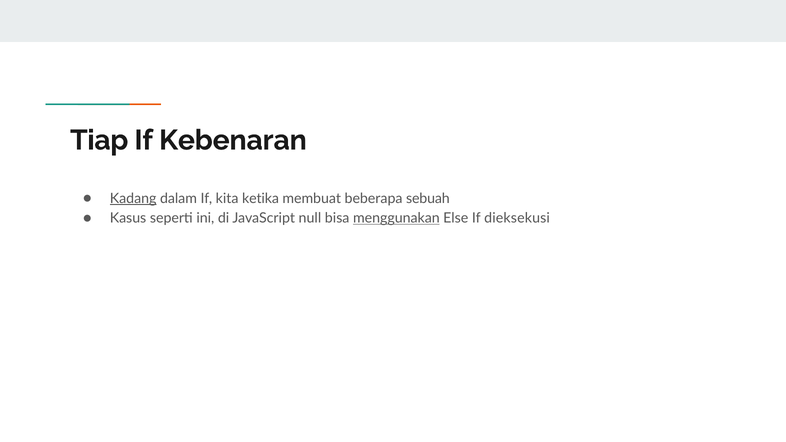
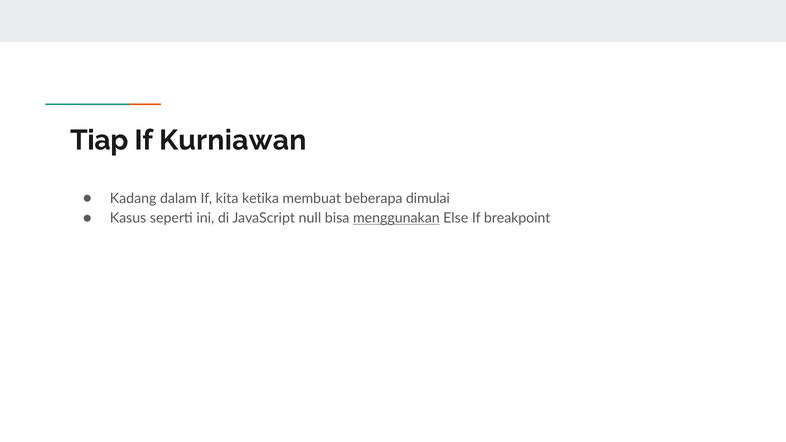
Kebenaran: Kebenaran -> Kurniawan
Kadang underline: present -> none
sebuah: sebuah -> dimulai
dieksekusi: dieksekusi -> breakpoint
